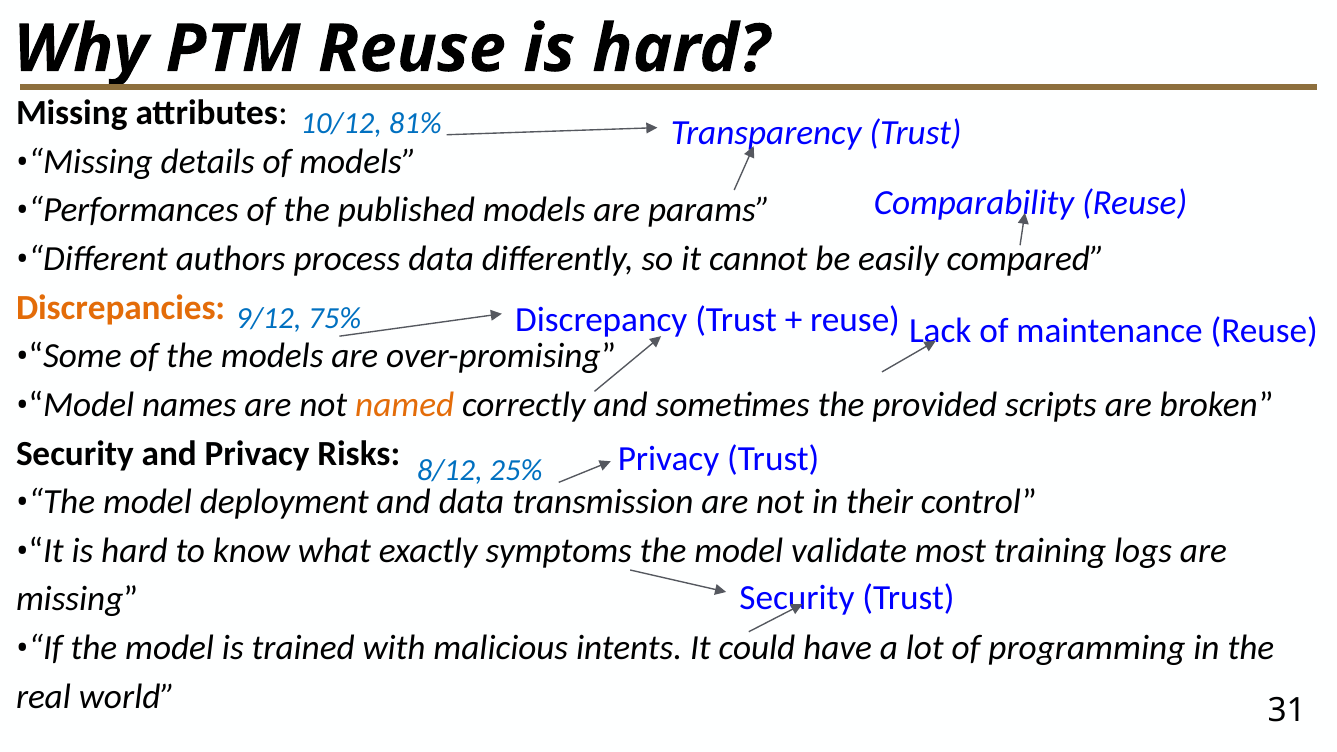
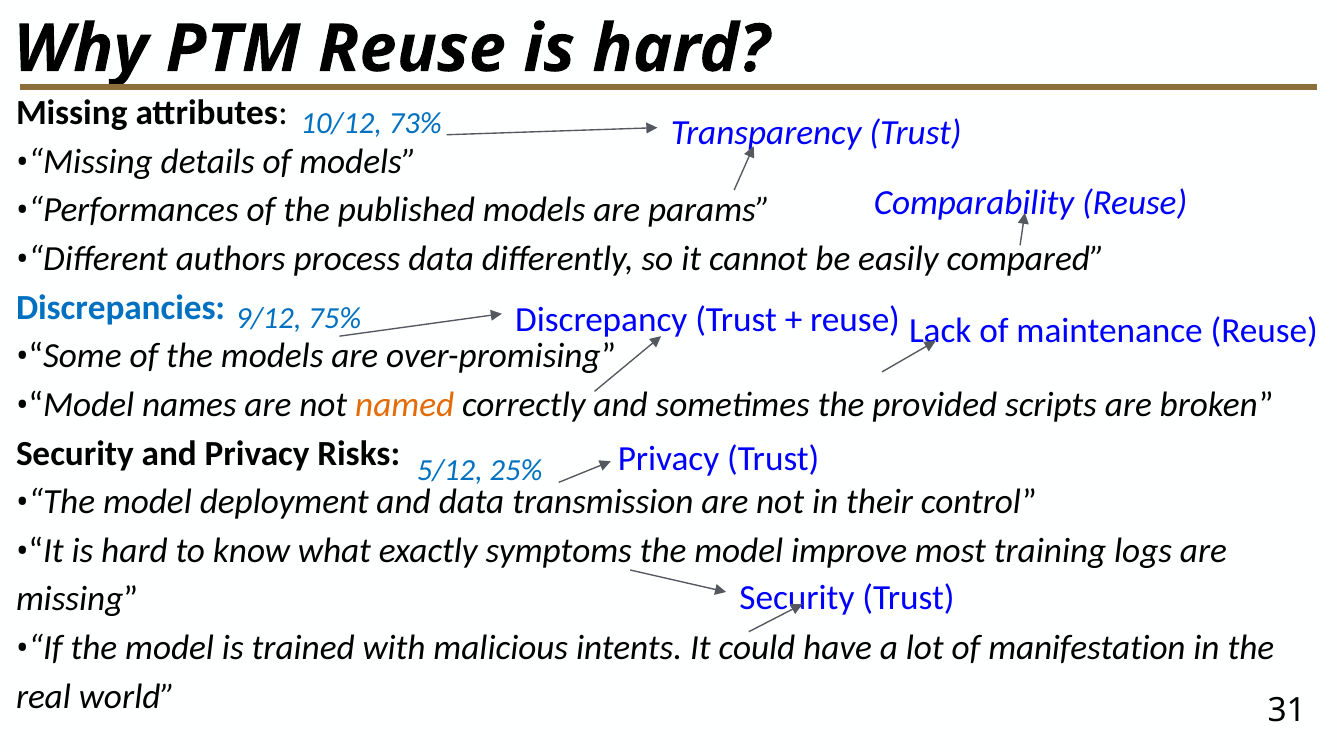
81%: 81% -> 73%
Discrepancies colour: orange -> blue
8/12: 8/12 -> 5/12
validate: validate -> improve
programming: programming -> manifestation
